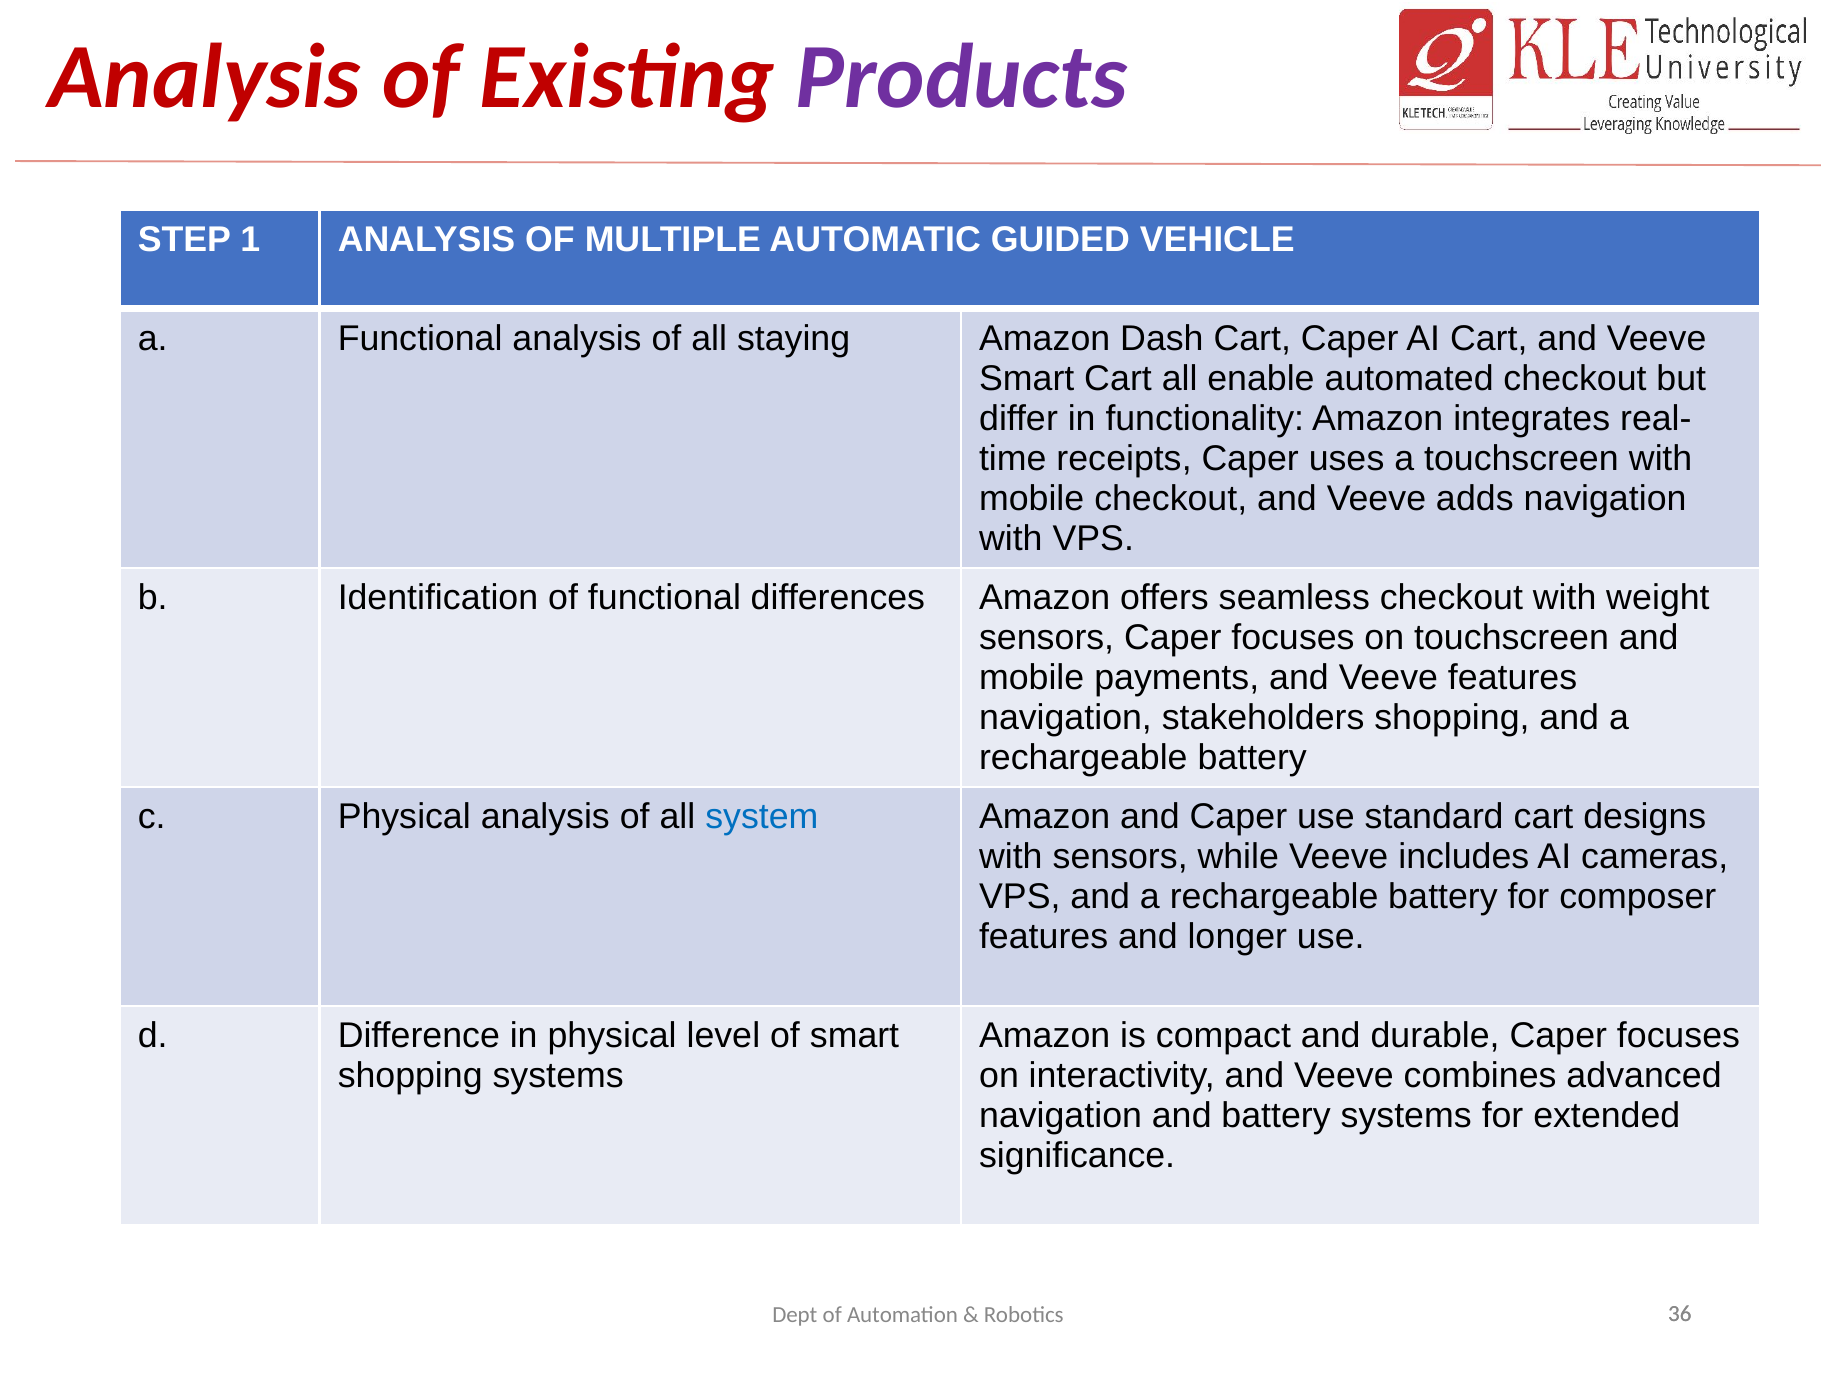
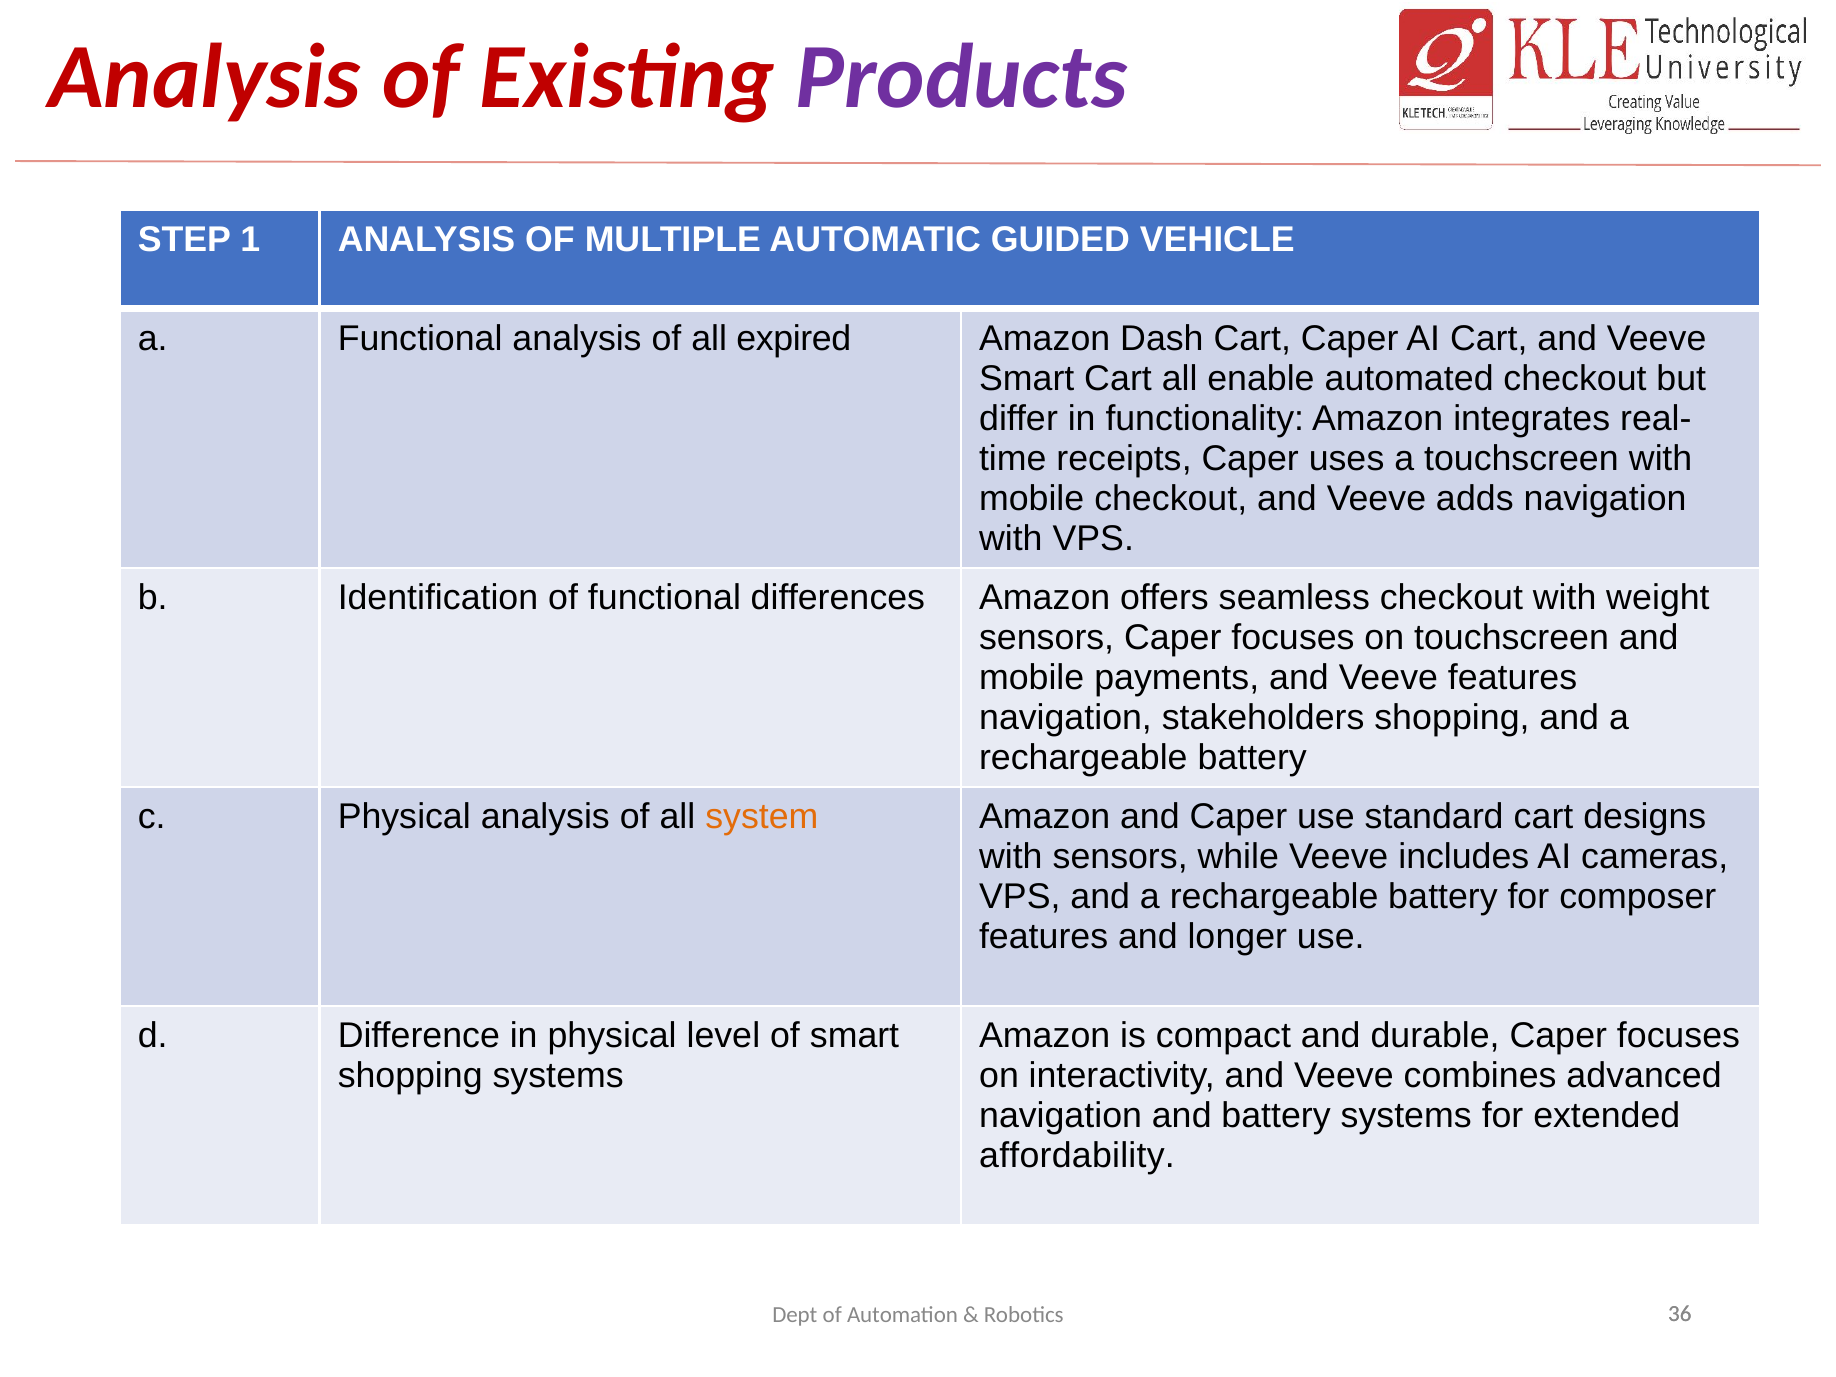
staying: staying -> expired
system colour: blue -> orange
significance: significance -> affordability
